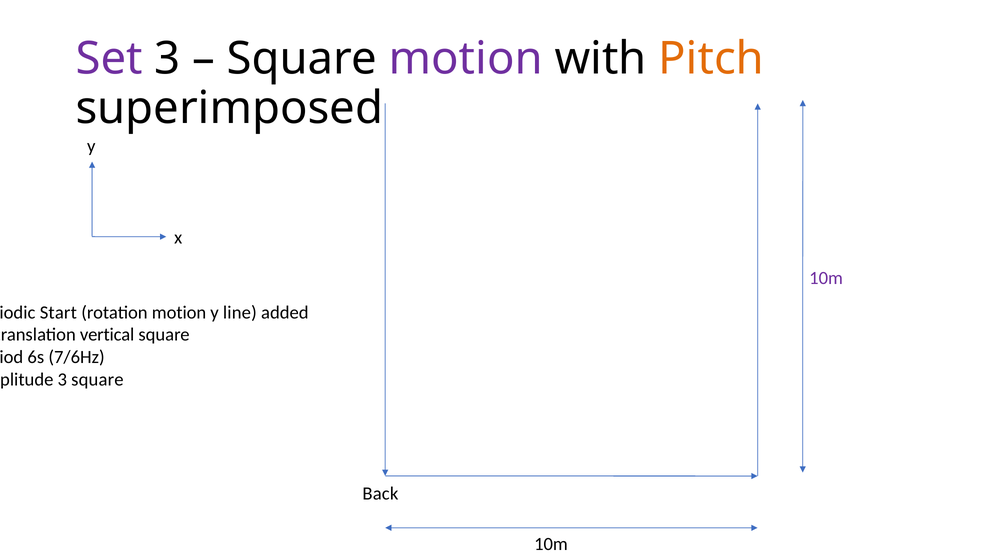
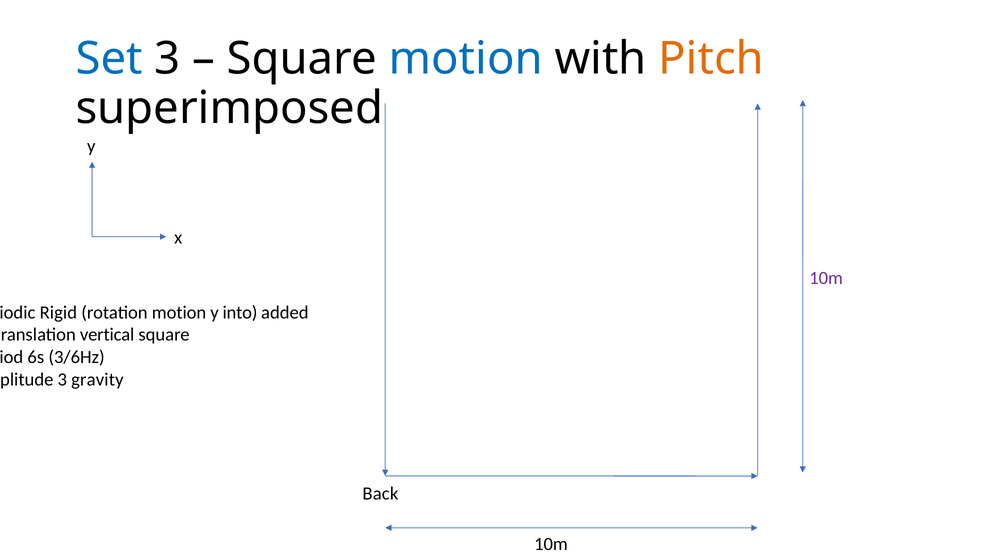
Set colour: purple -> blue
motion at (466, 59) colour: purple -> blue
Start: Start -> Rigid
line: line -> into
7/6Hz: 7/6Hz -> 3/6Hz
3 square: square -> gravity
